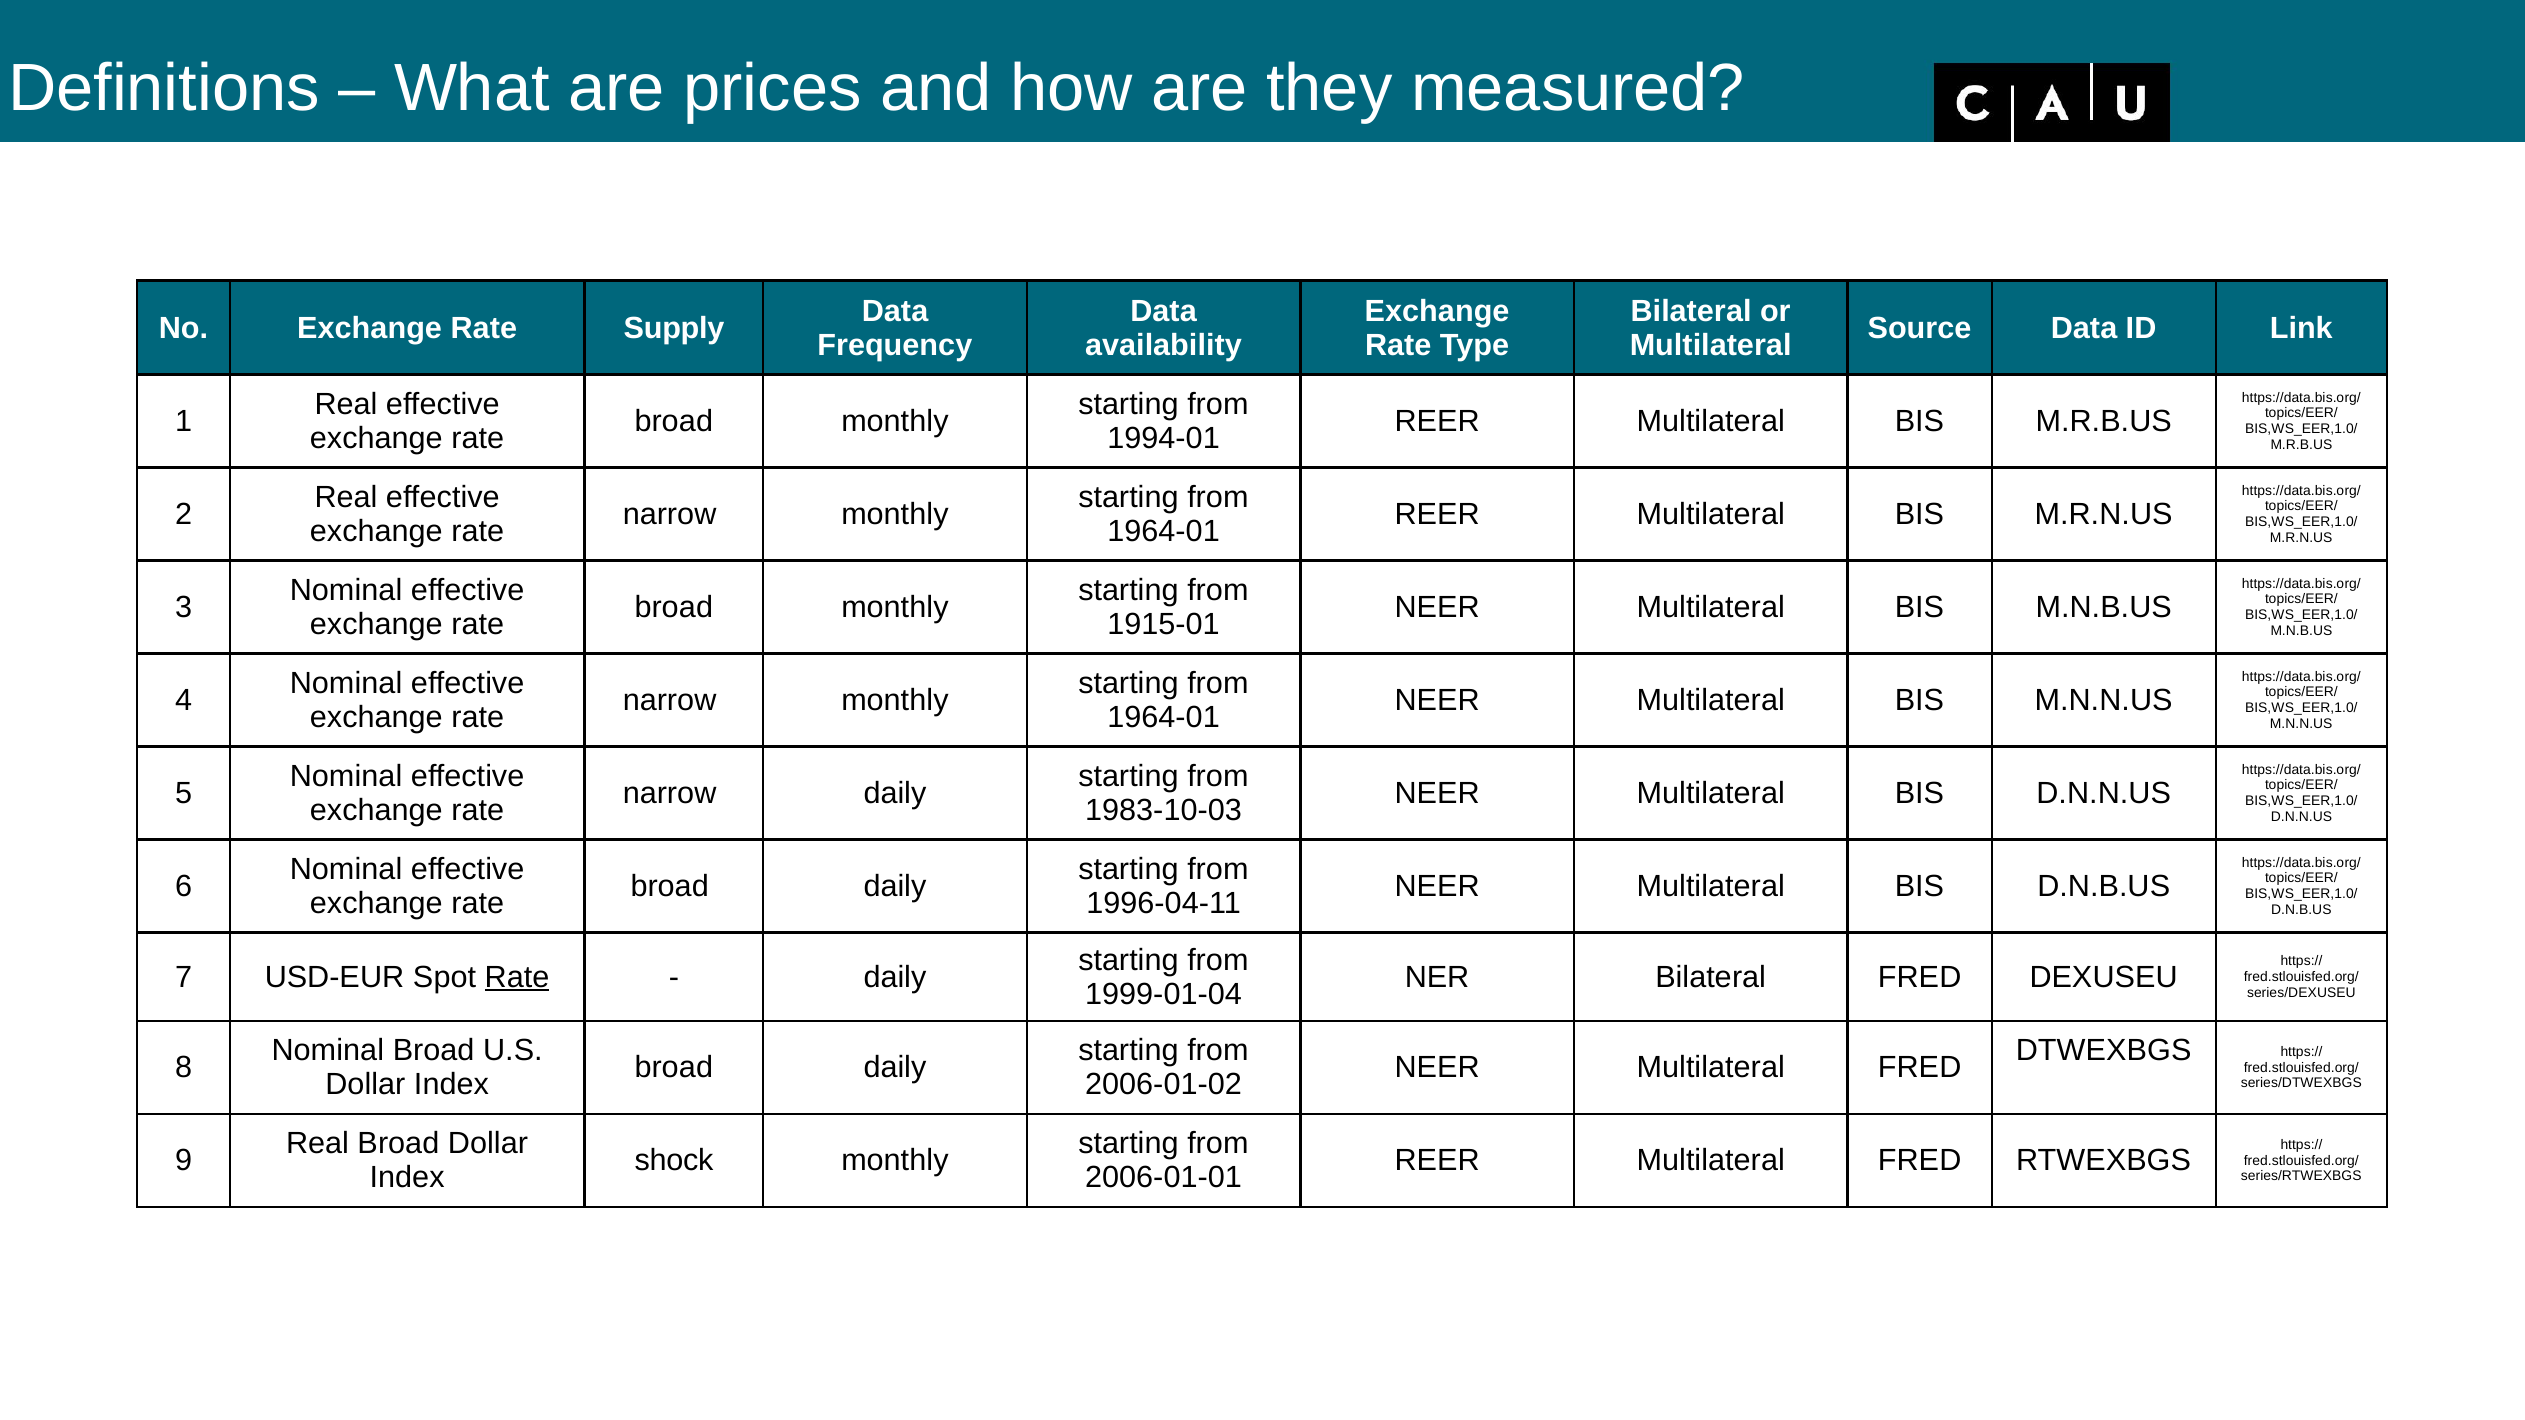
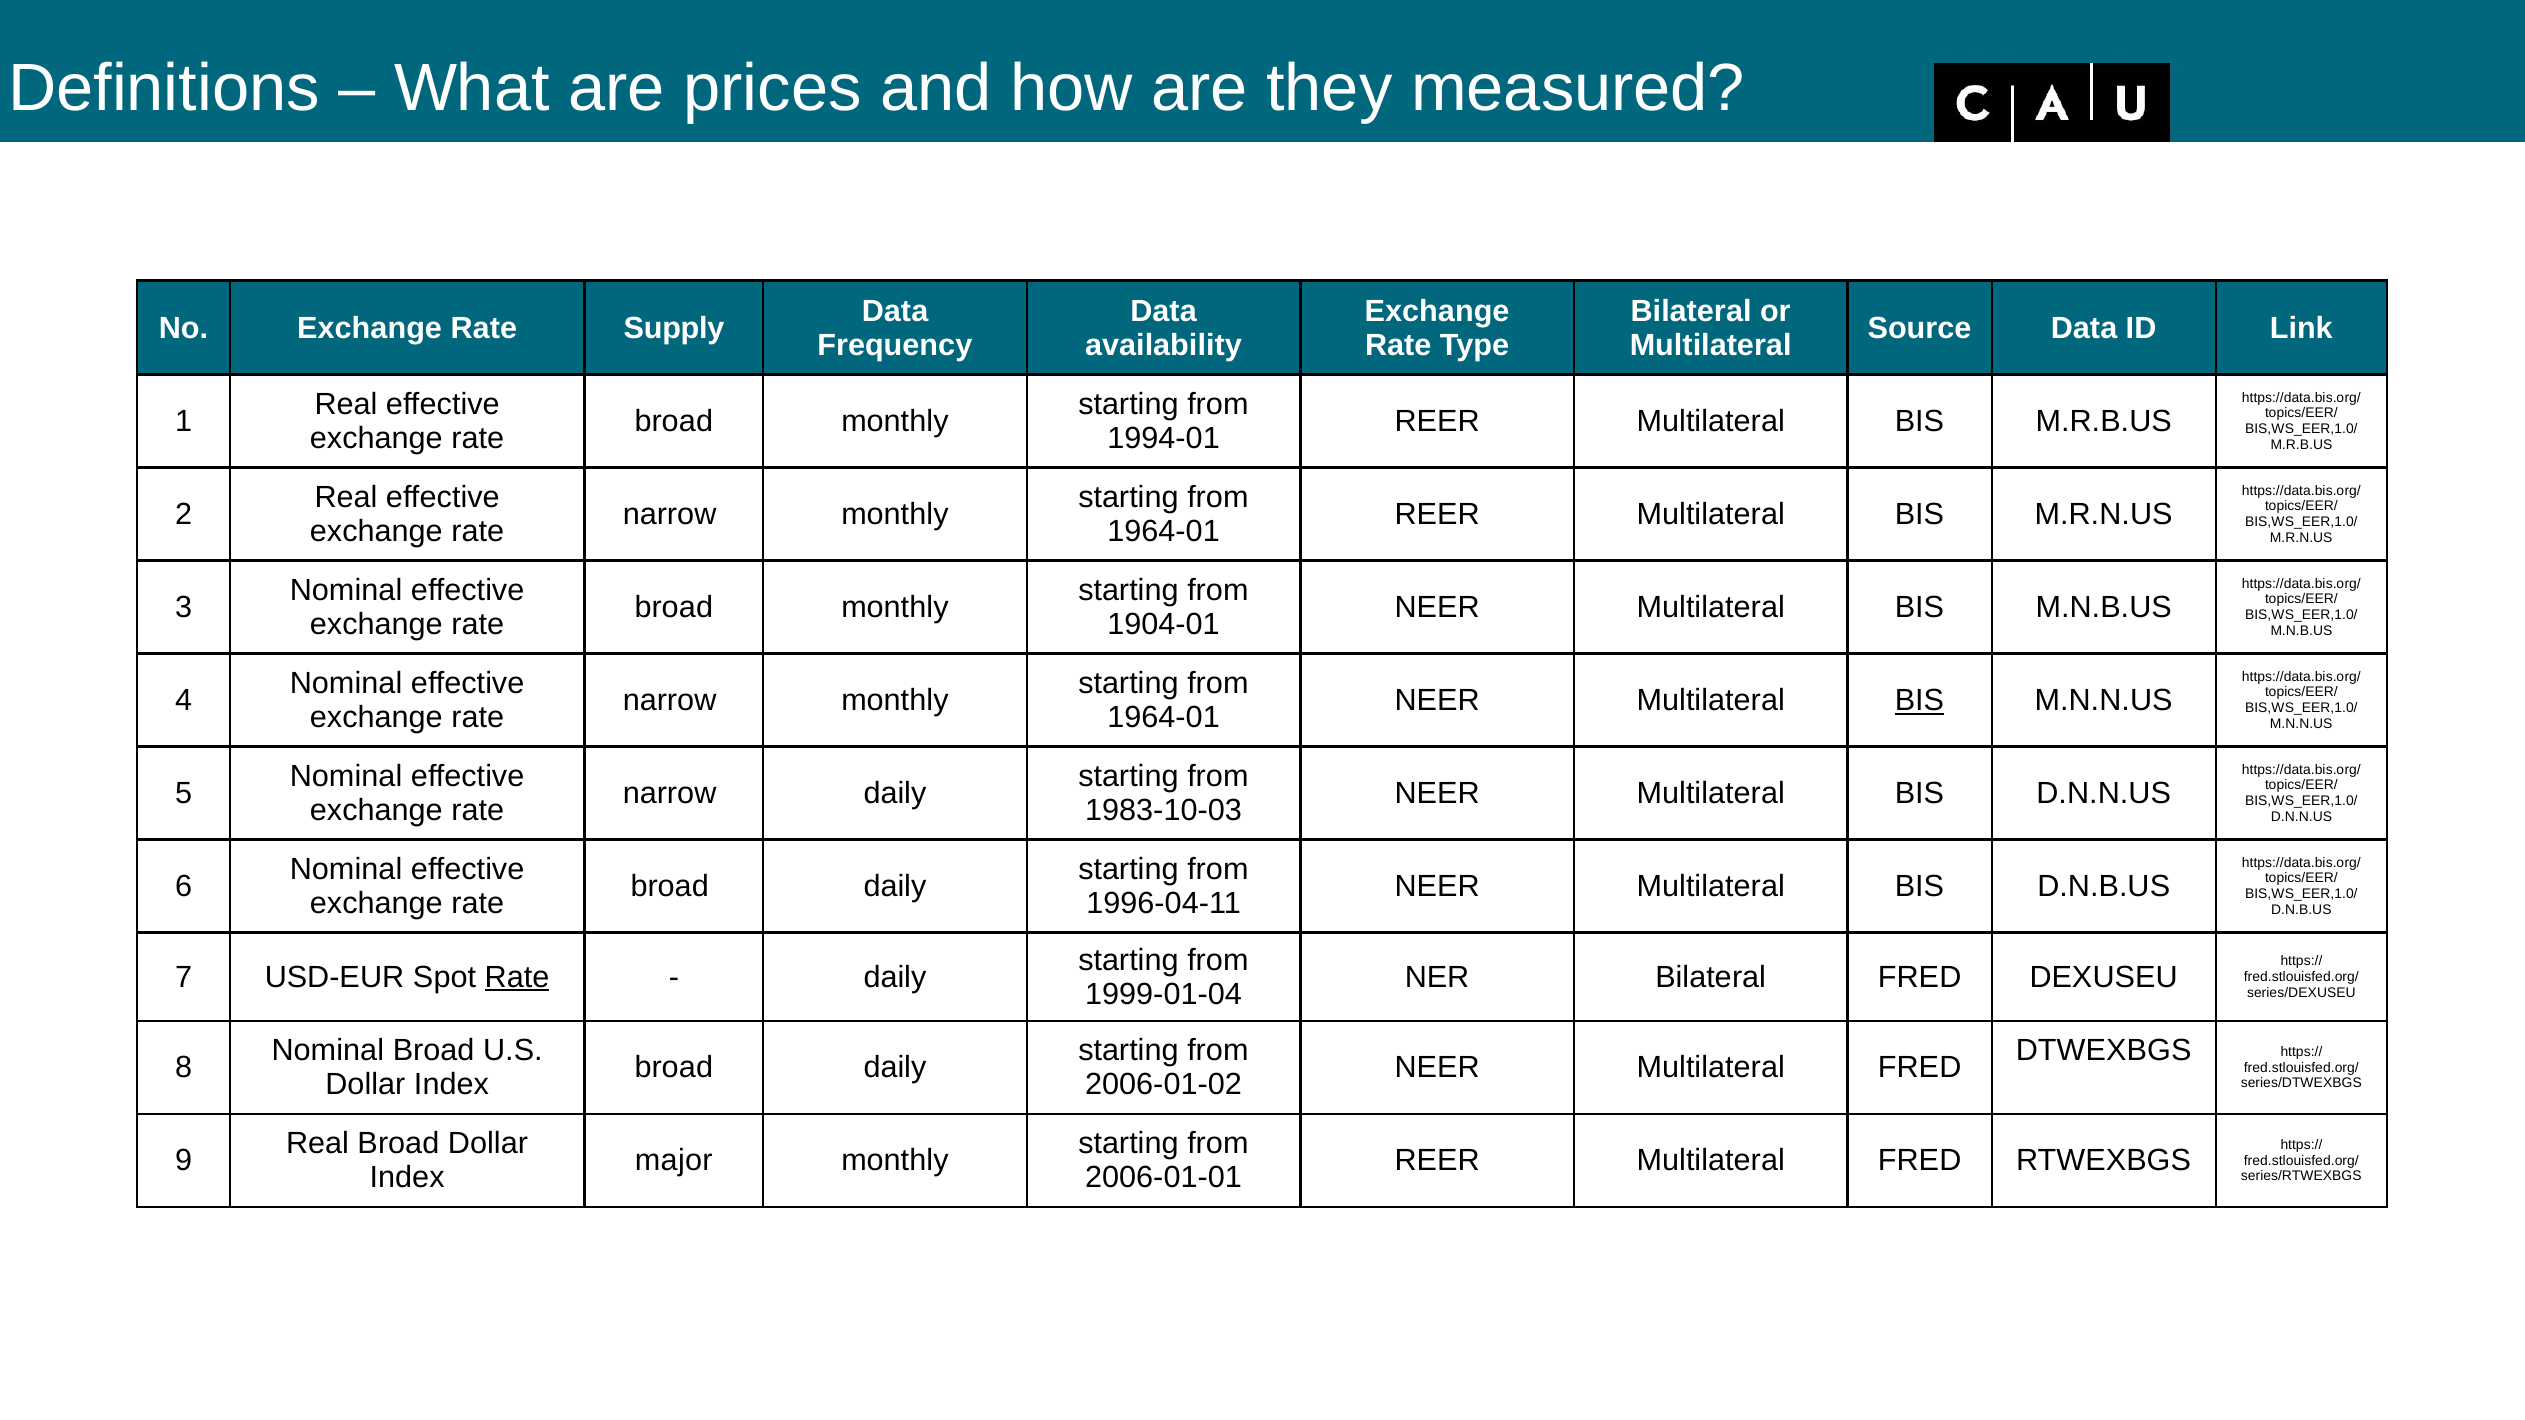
1915-01: 1915-01 -> 1904-01
BIS at (1919, 701) underline: none -> present
shock: shock -> major
